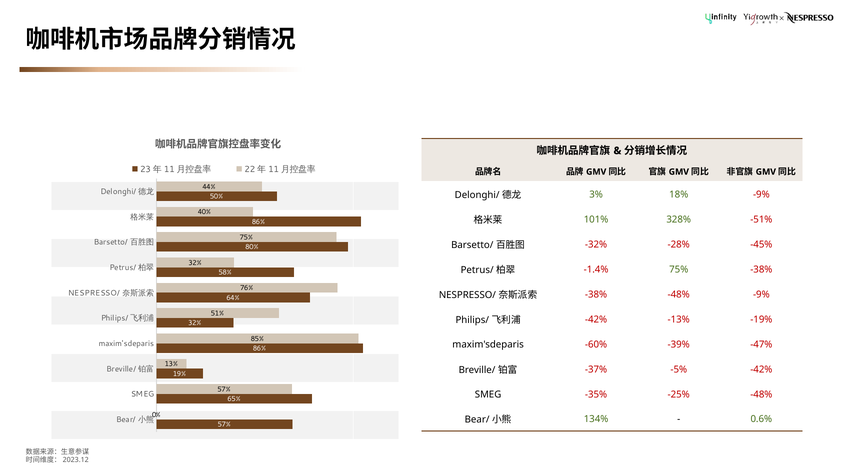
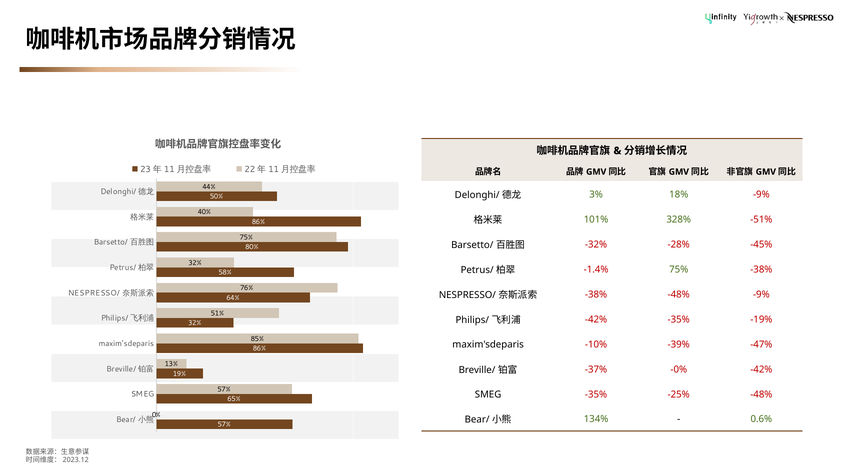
-42% -13%: -13% -> -35%
-60%: -60% -> -10%
-5%: -5% -> -0%
